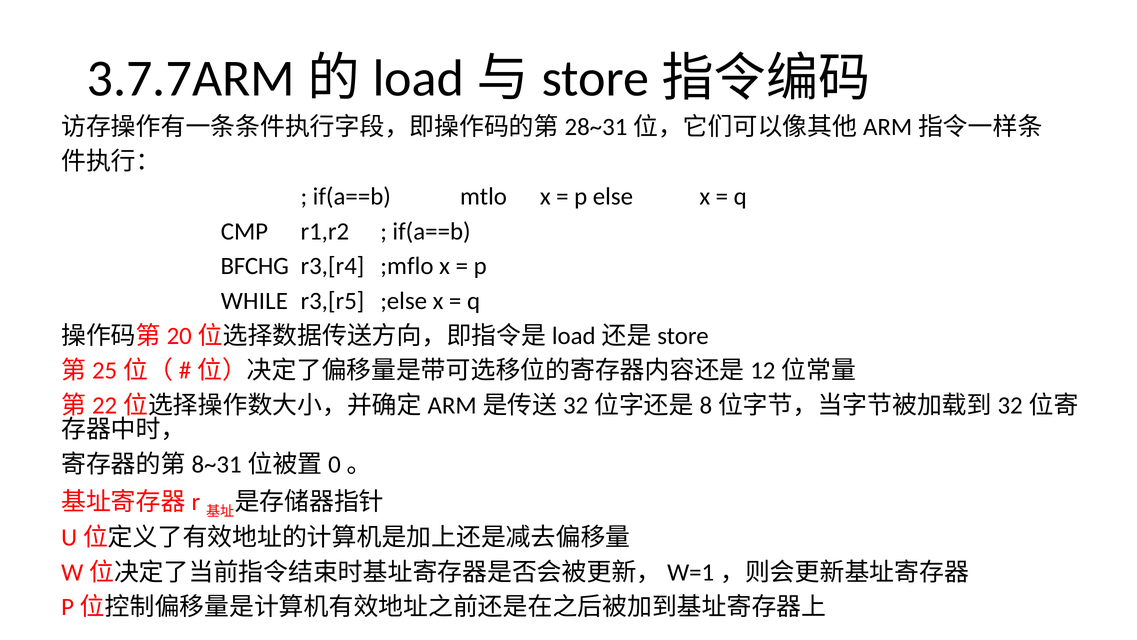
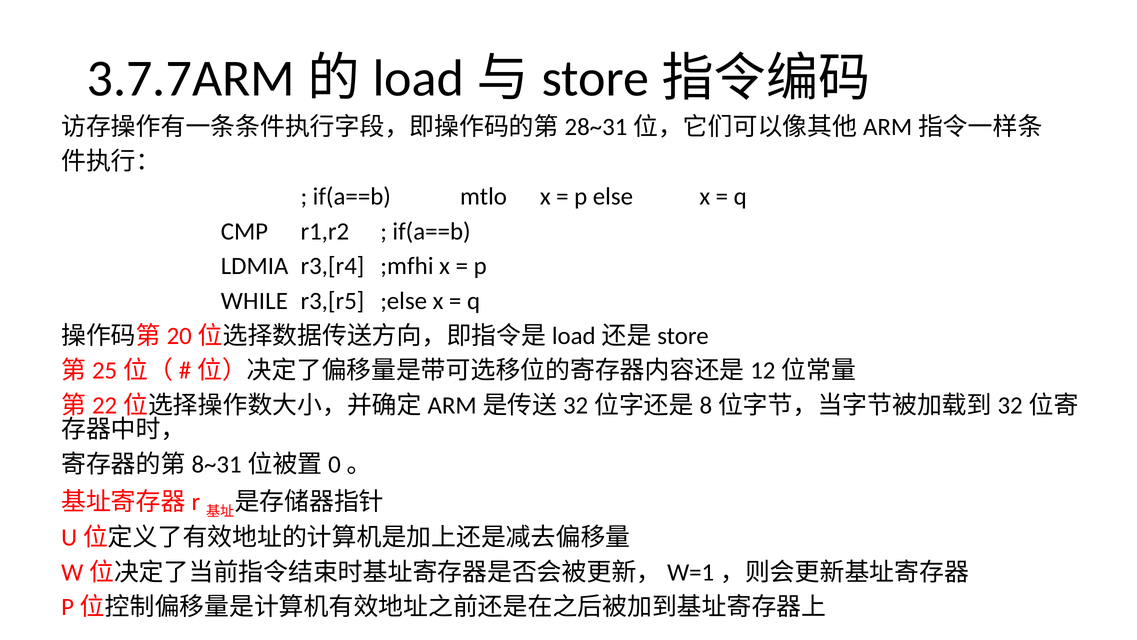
BFCHG: BFCHG -> LDMIA
;mflo: ;mflo -> ;mfhi
